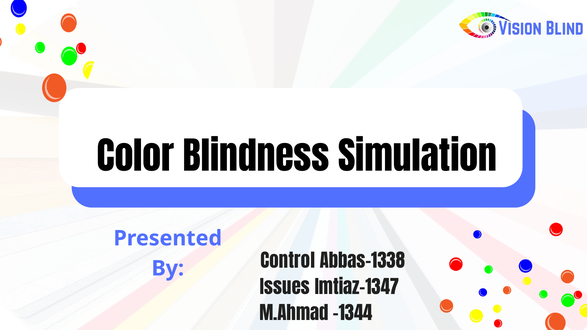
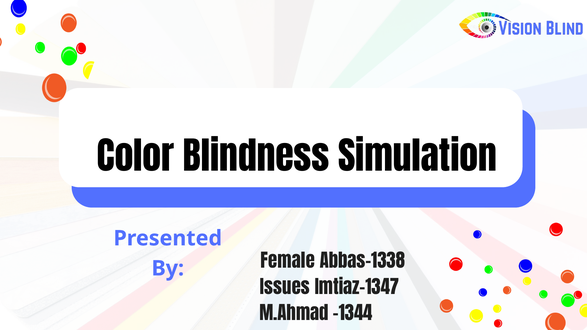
Control: Control -> Female
